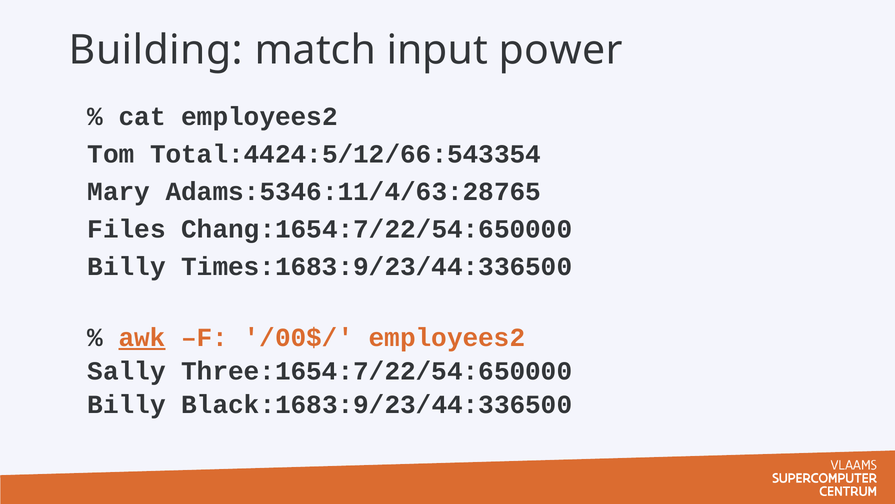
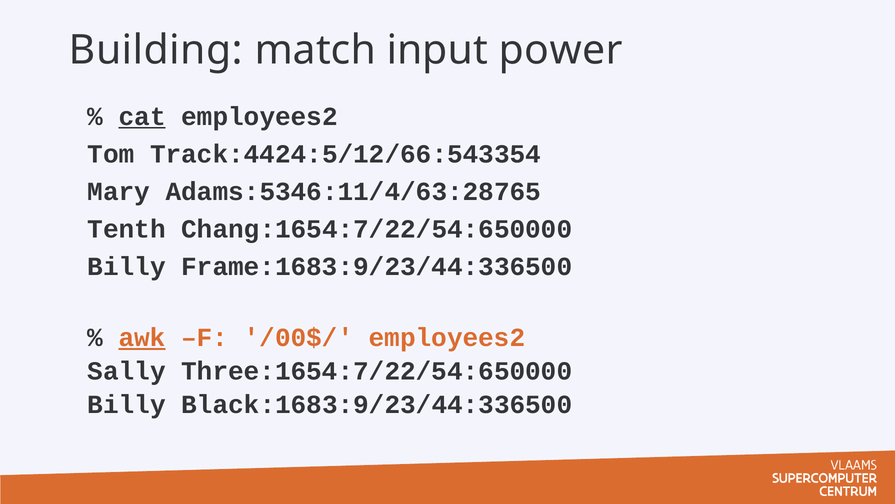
cat underline: none -> present
Total:4424:5/12/66:543354: Total:4424:5/12/66:543354 -> Track:4424:5/12/66:543354
Files: Files -> Tenth
Times:1683:9/23/44:336500: Times:1683:9/23/44:336500 -> Frame:1683:9/23/44:336500
